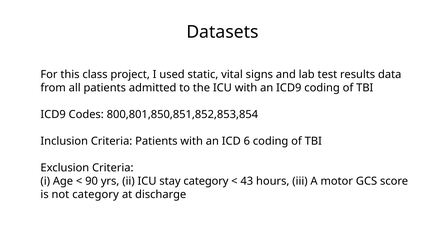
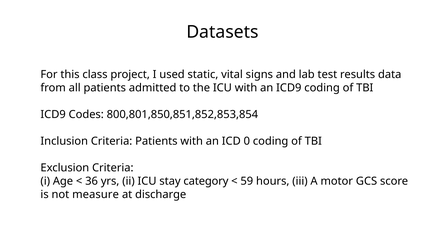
6: 6 -> 0
90: 90 -> 36
43: 43 -> 59
not category: category -> measure
